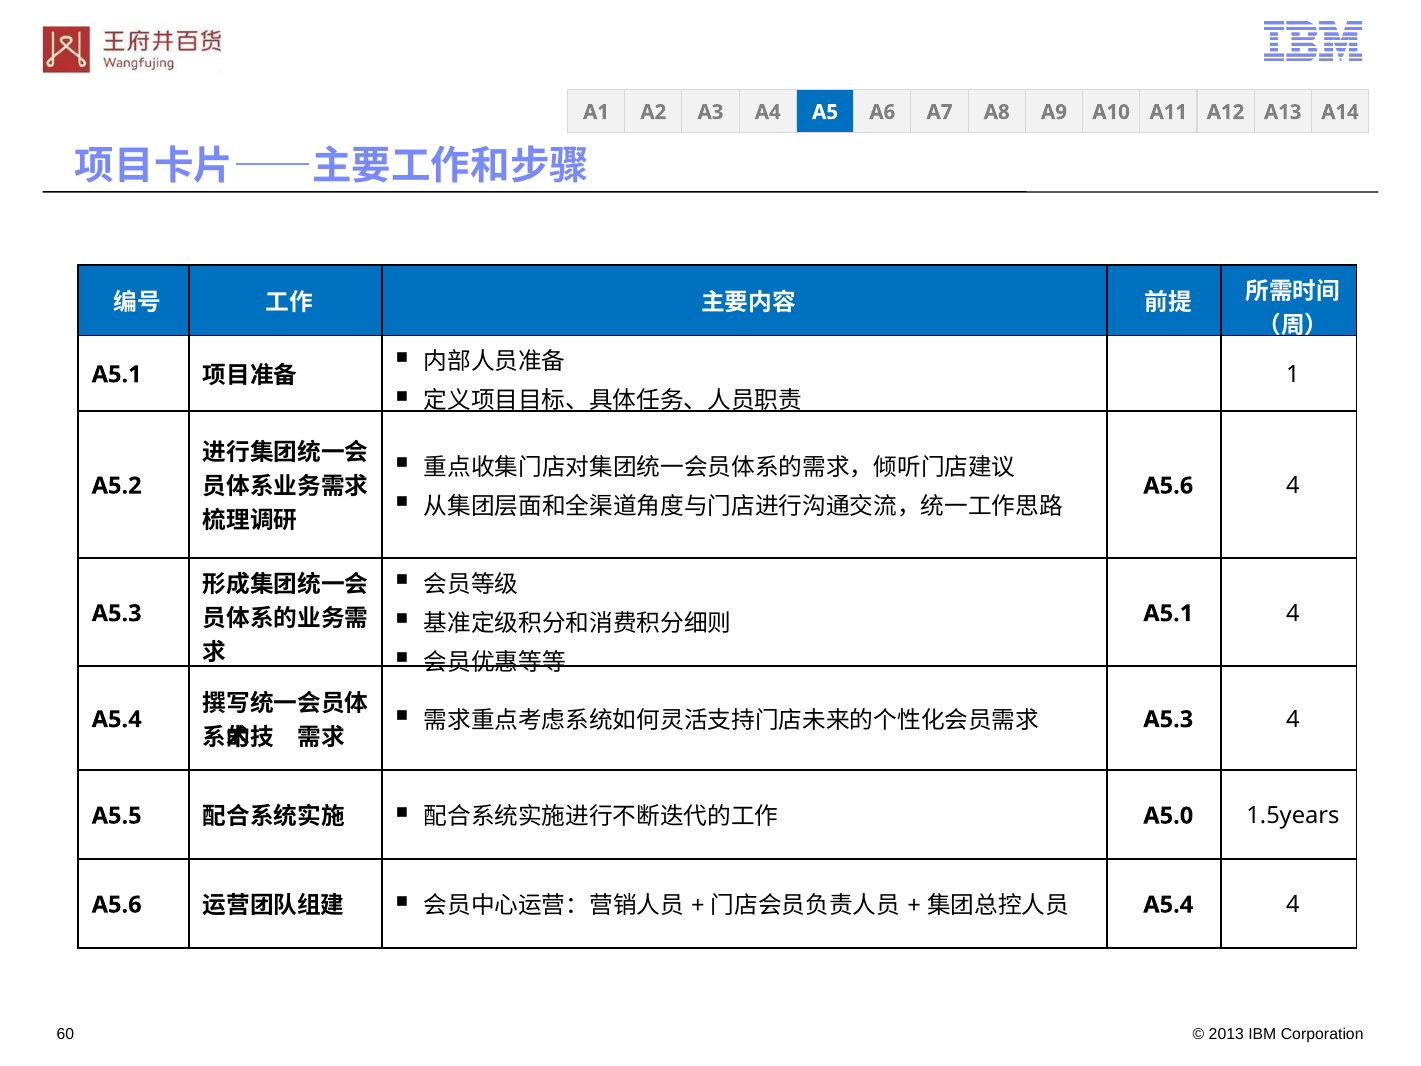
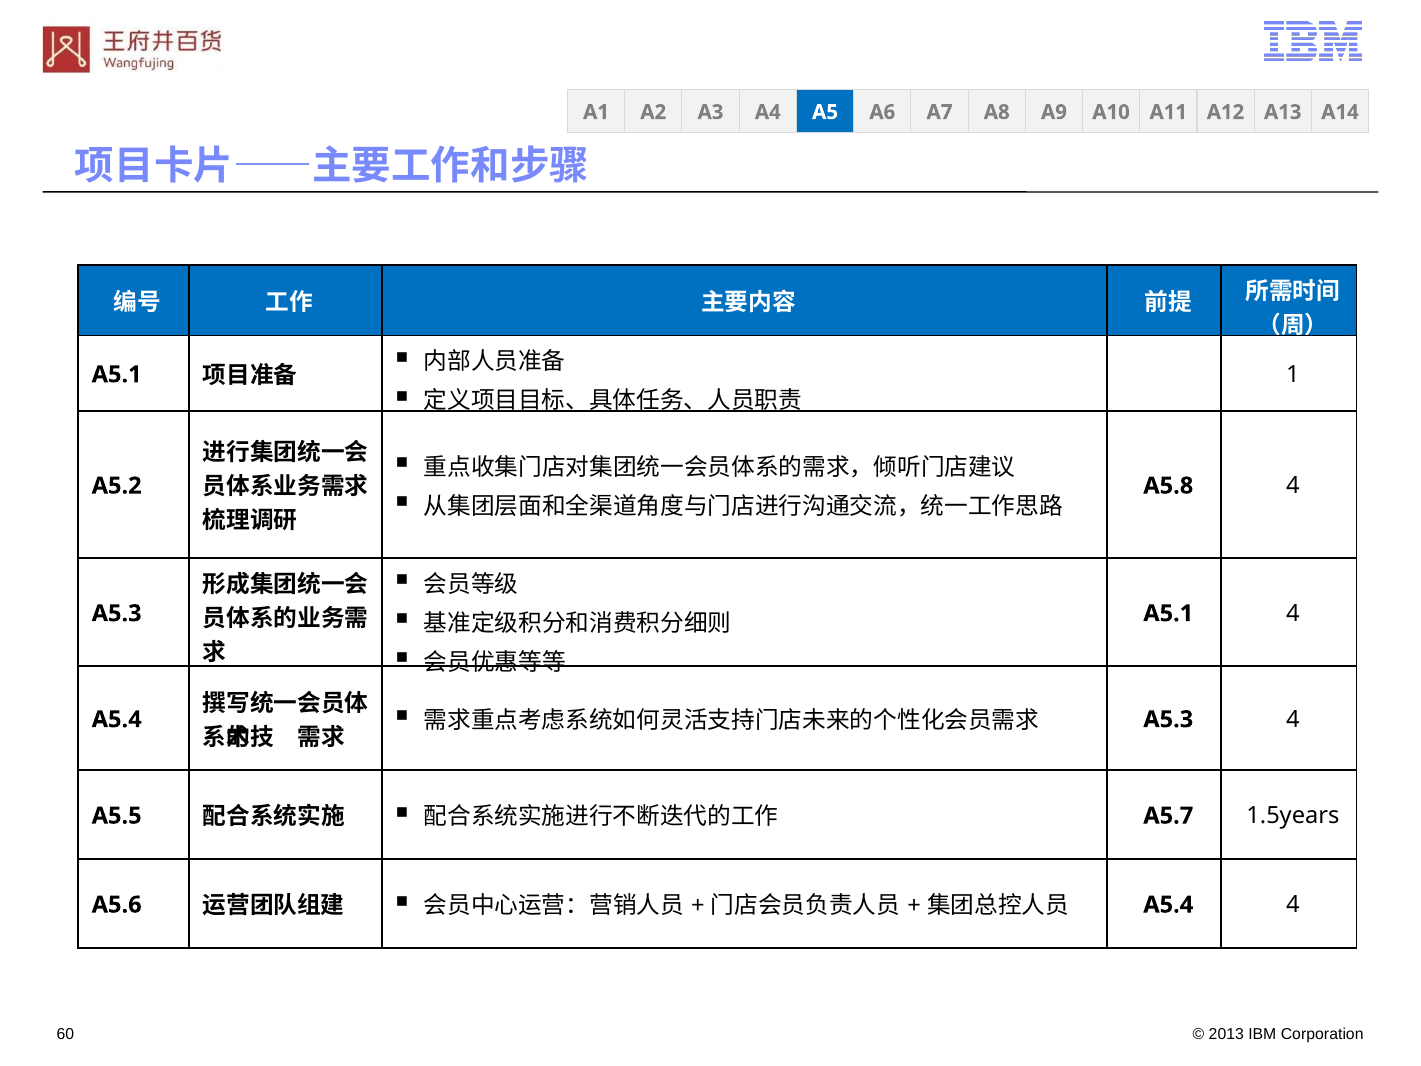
A5.6 at (1168, 486): A5.6 -> A5.8
A5.0: A5.0 -> A5.7
